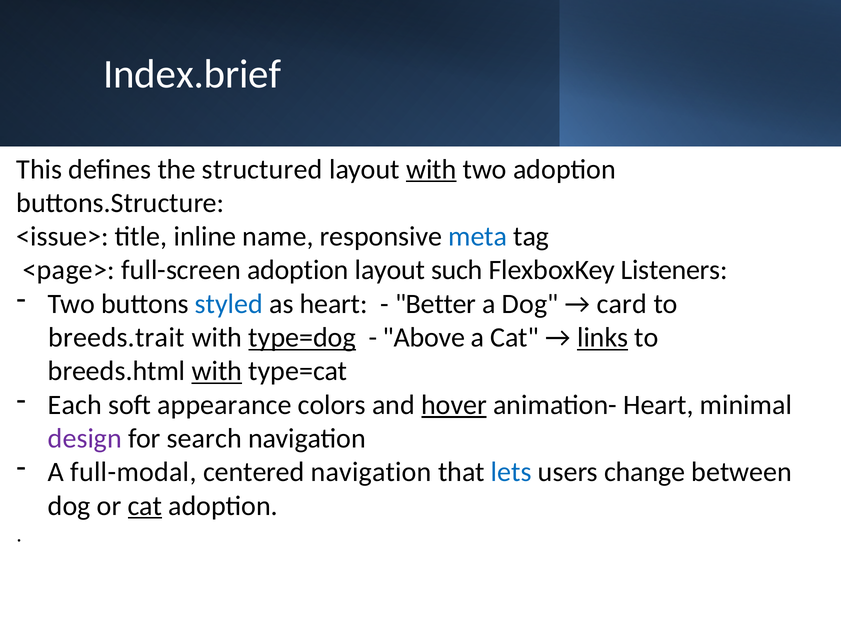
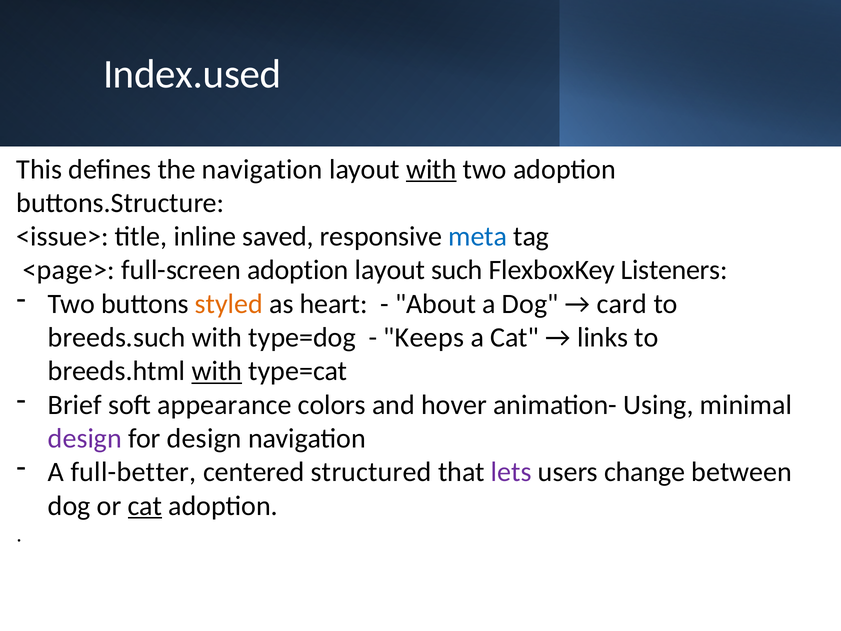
Index.brief: Index.brief -> Index.used
the structured: structured -> navigation
name: name -> saved
styled colour: blue -> orange
Better: Better -> About
breeds.trait: breeds.trait -> breeds.such
type=dog underline: present -> none
Above: Above -> Keeps
links underline: present -> none
Each: Each -> Brief
hover underline: present -> none
animation- Heart: Heart -> Using
for search: search -> design
full-modal: full-modal -> full-better
centered navigation: navigation -> structured
lets colour: blue -> purple
